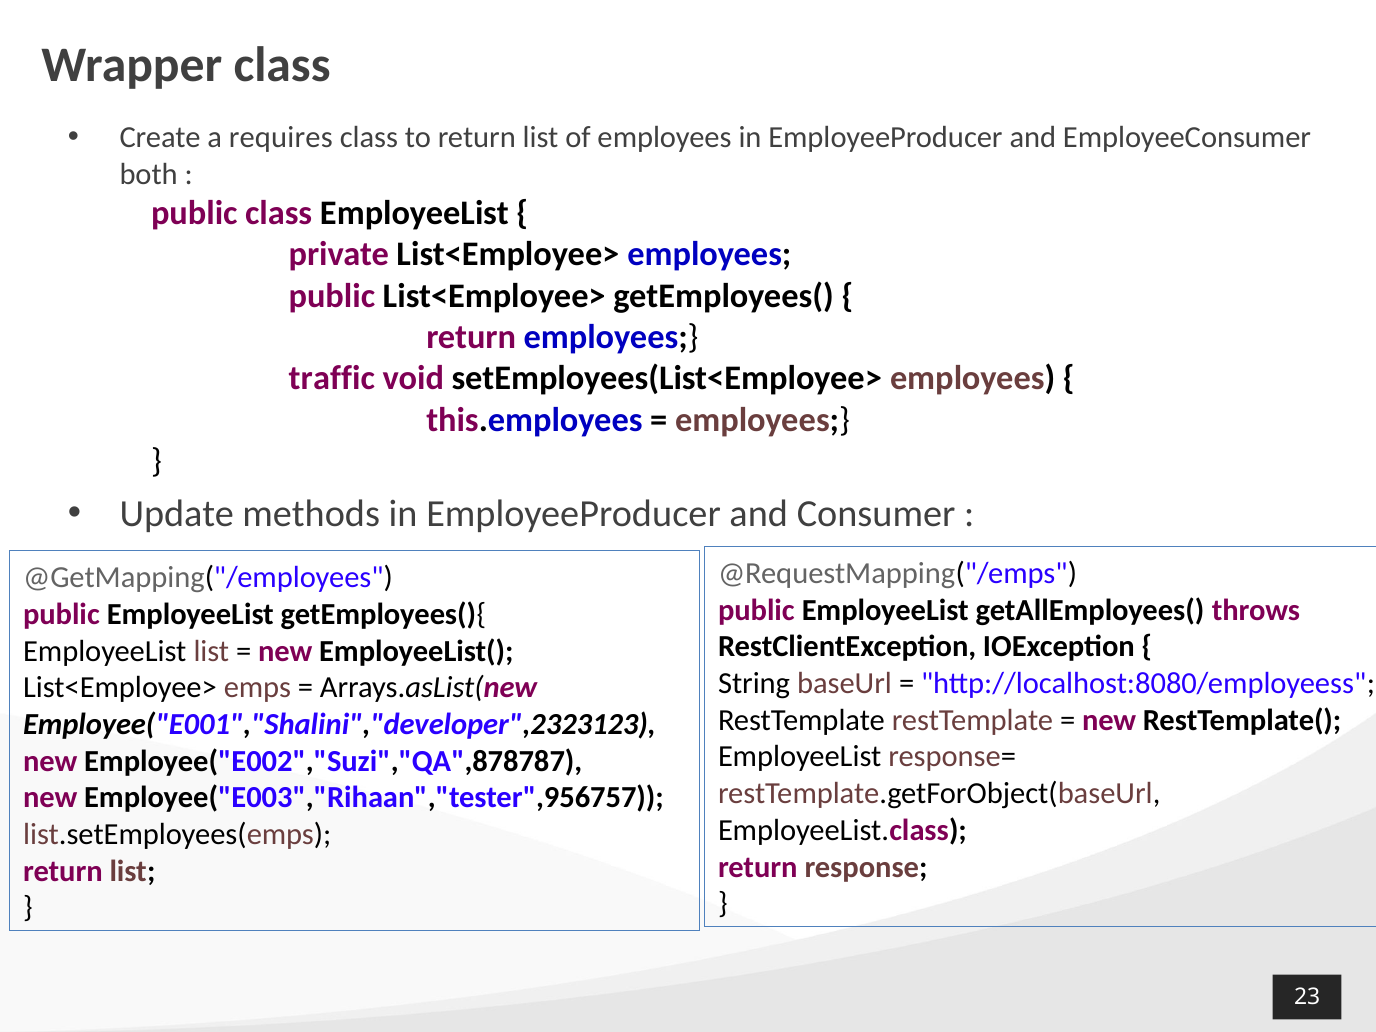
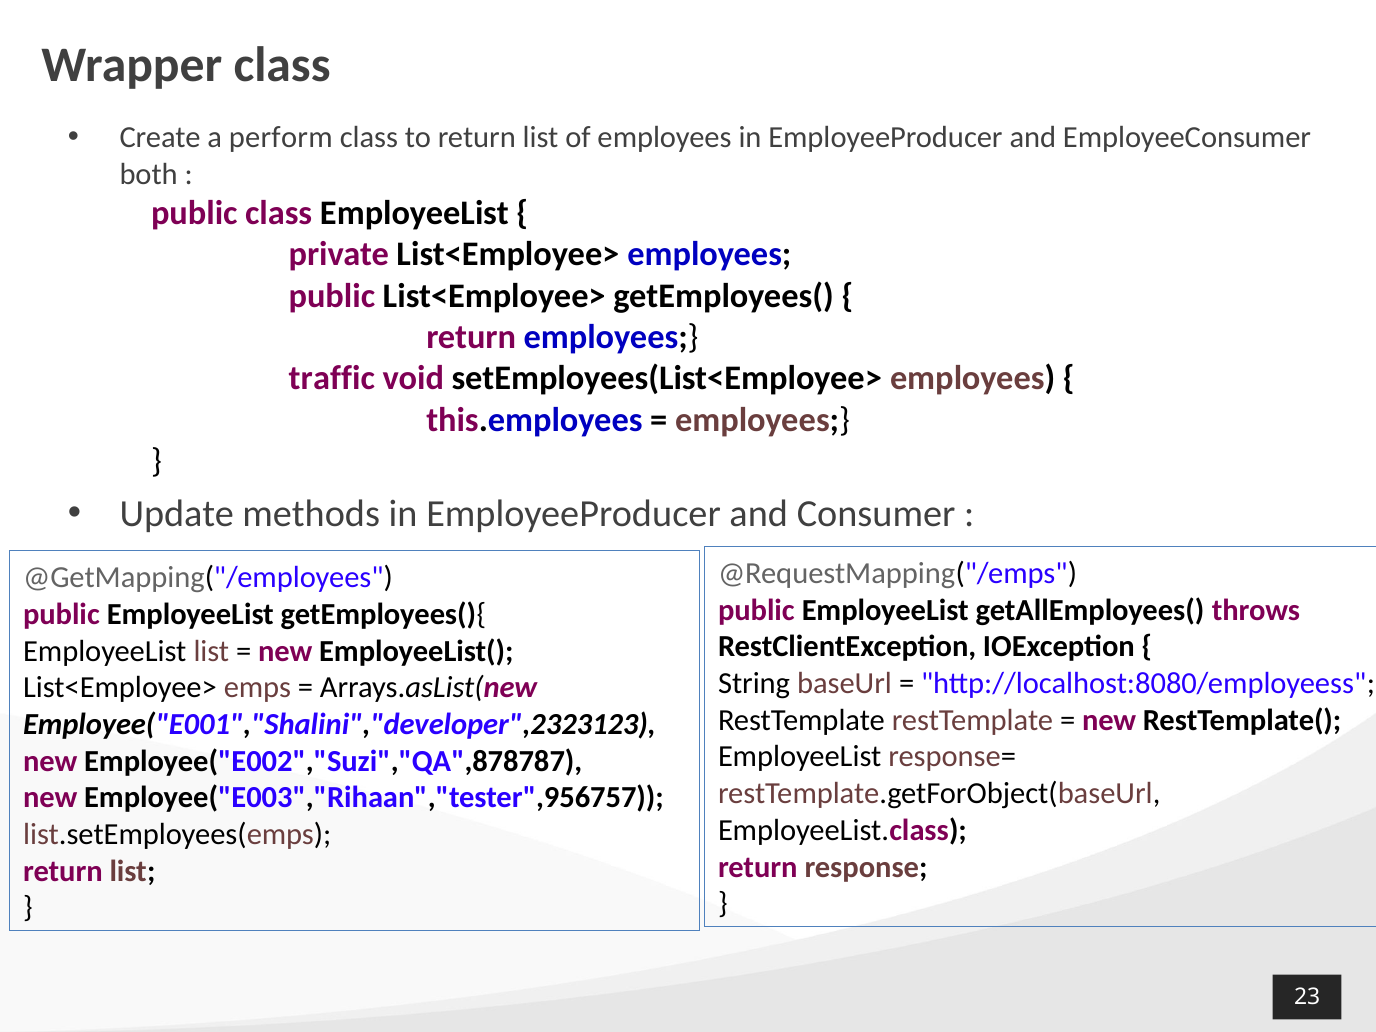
requires: requires -> perform
